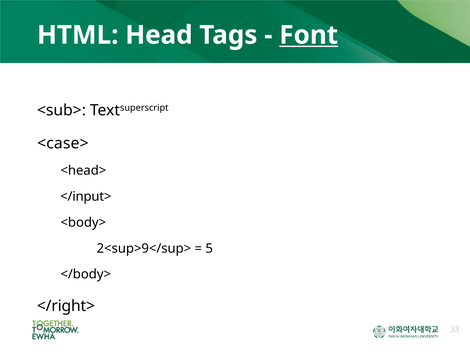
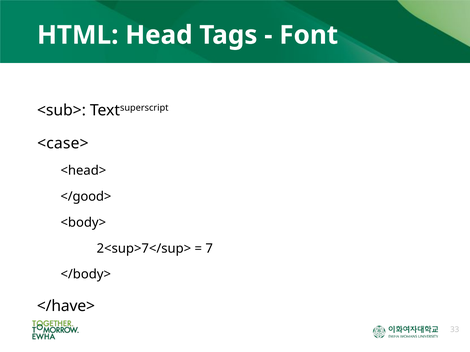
Font underline: present -> none
</input>: </input> -> </good>
2<sup>9</sup>: 2<sup>9</sup> -> 2<sup>7</sup>
5: 5 -> 7
</right>: </right> -> </have>
